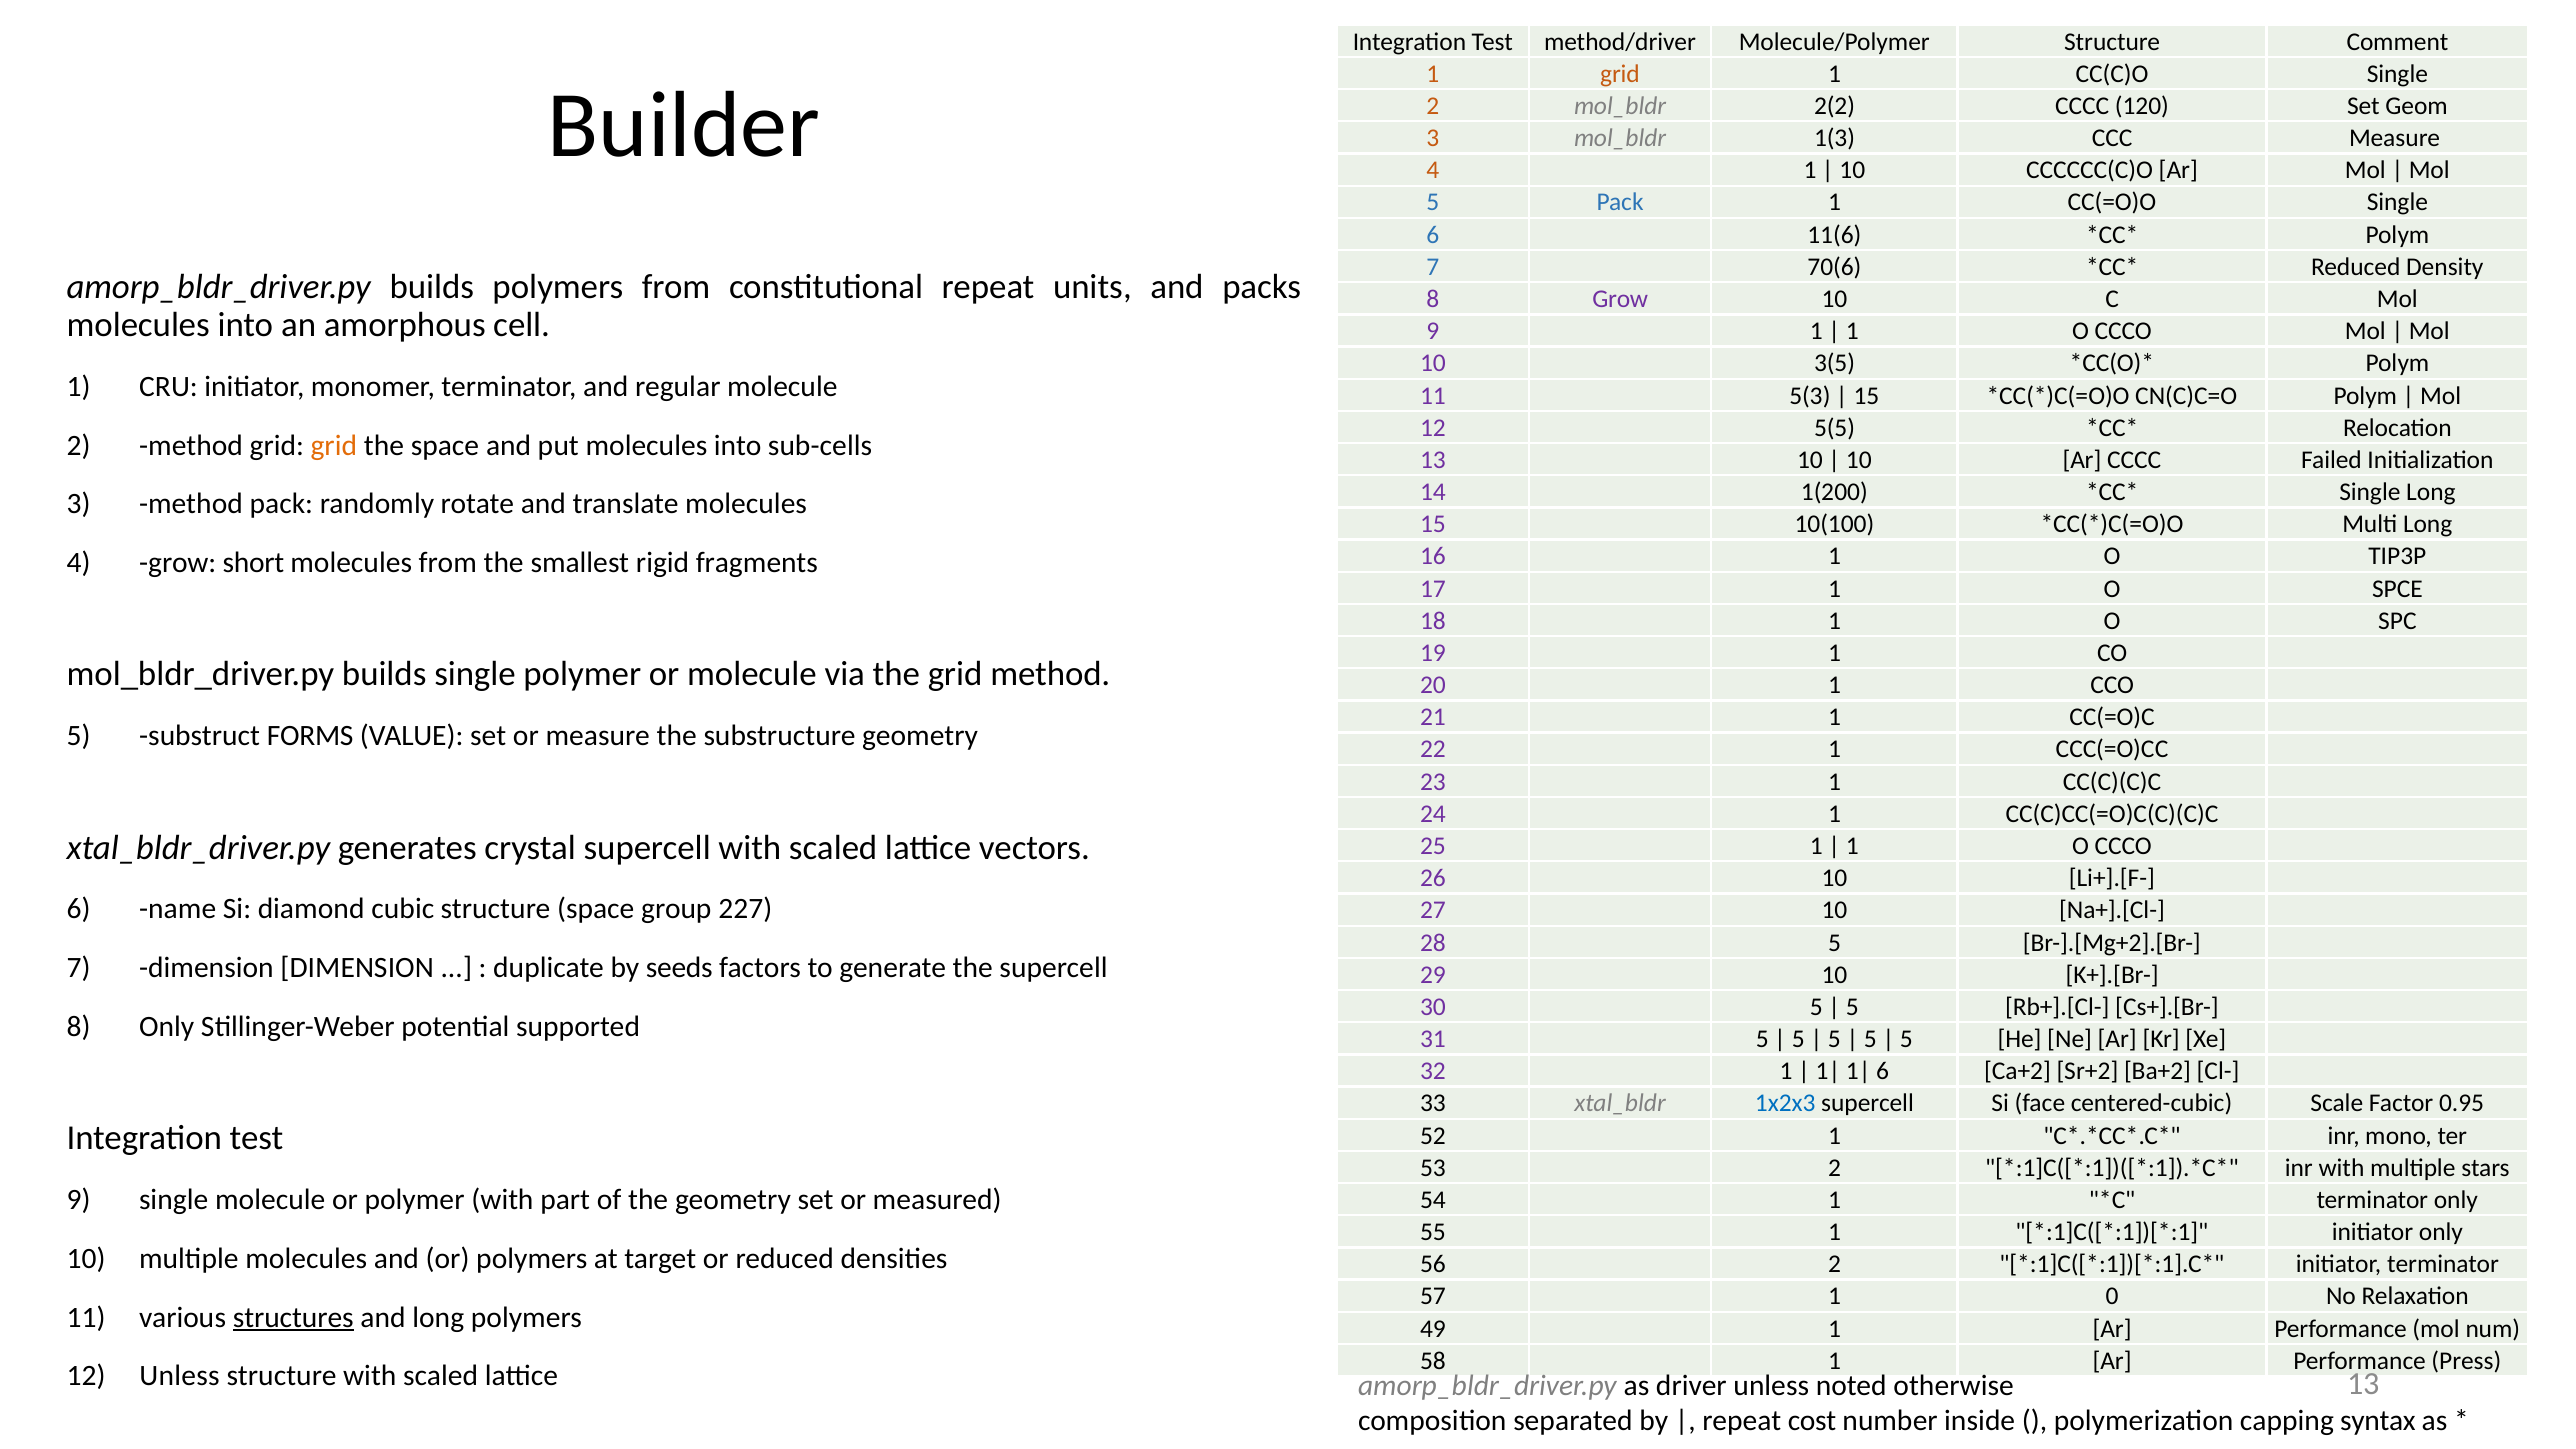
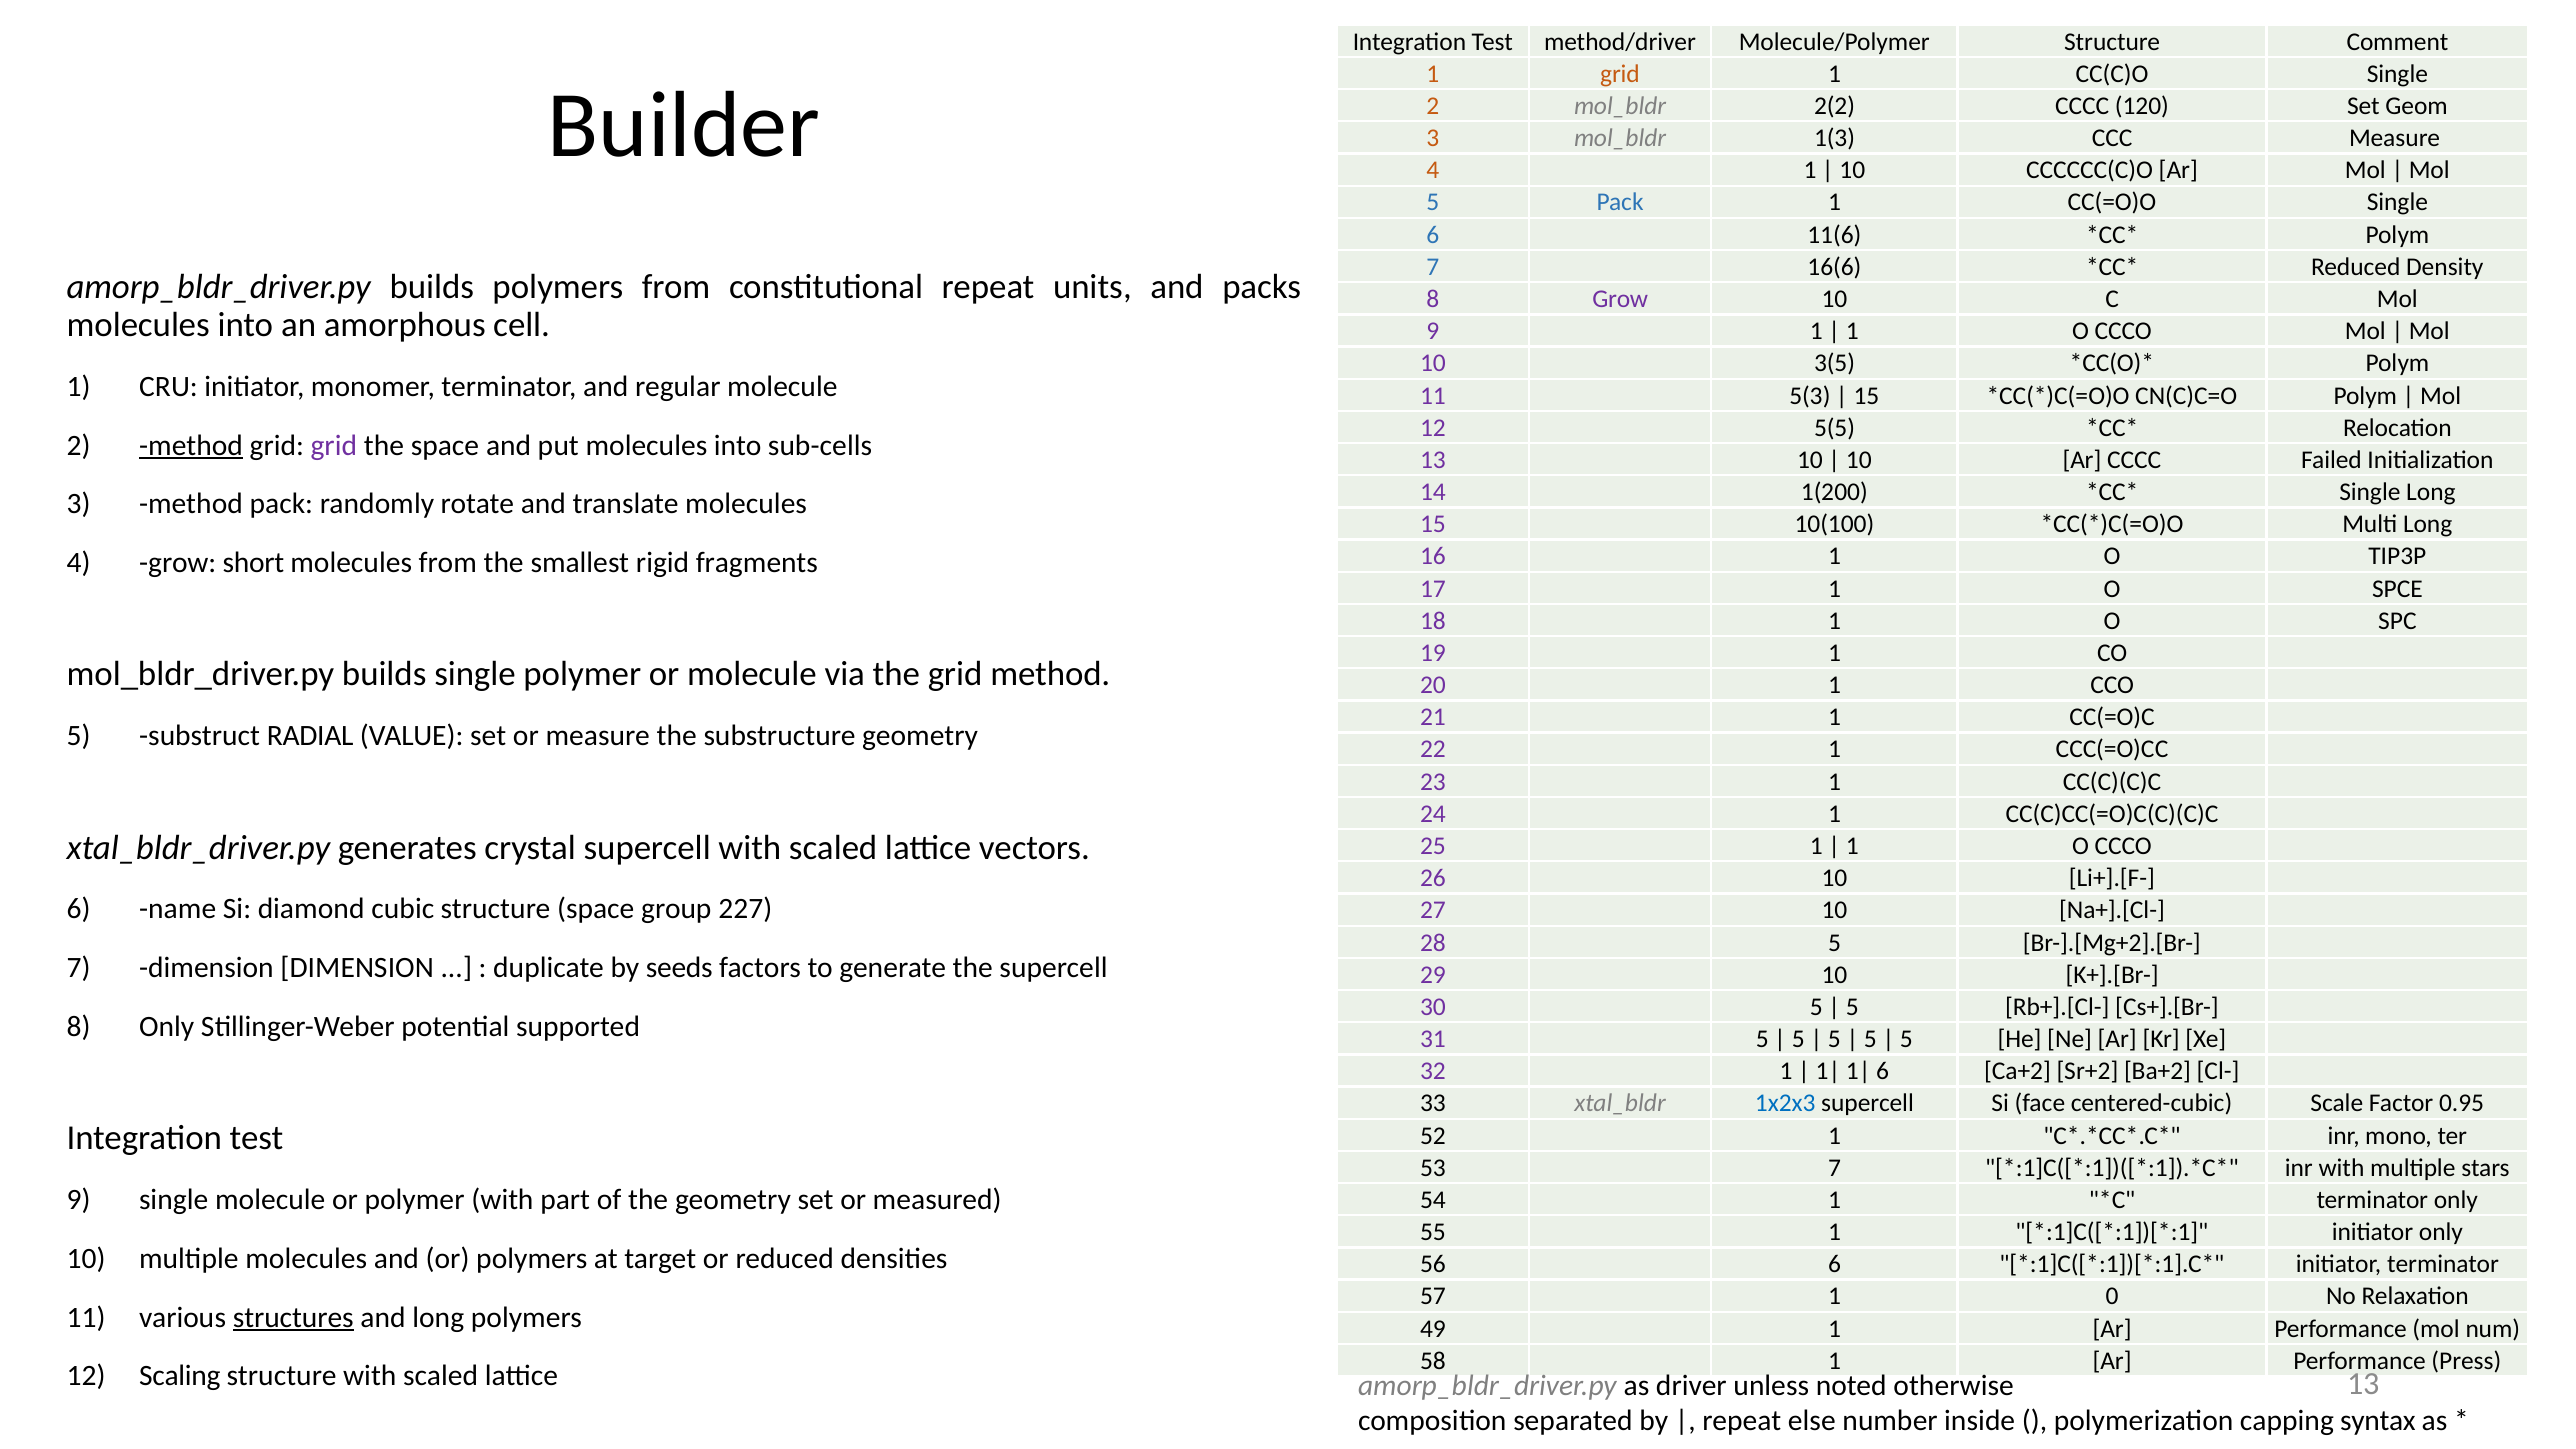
70(6: 70(6 -> 16(6
method at (191, 445) underline: none -> present
grid at (334, 445) colour: orange -> purple
FORMS: FORMS -> RADIAL
53 2: 2 -> 7
56 2: 2 -> 6
12 Unless: Unless -> Scaling
cost: cost -> else
